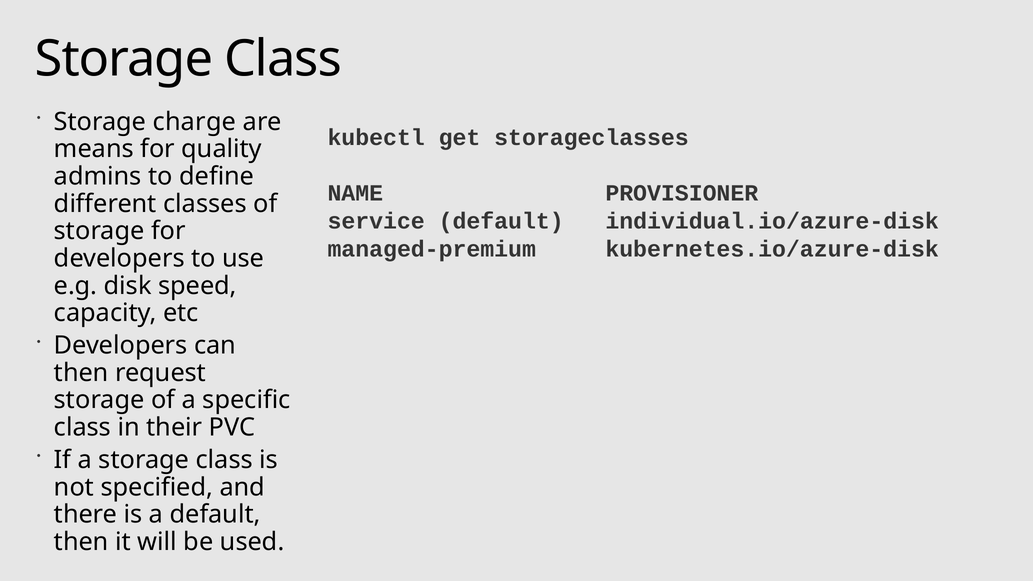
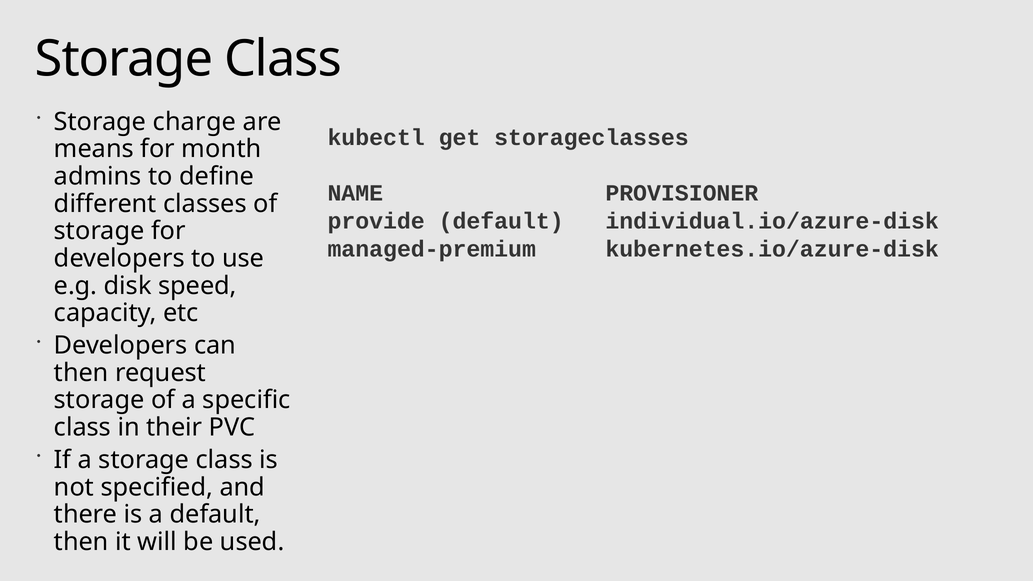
quality: quality -> month
service: service -> provide
